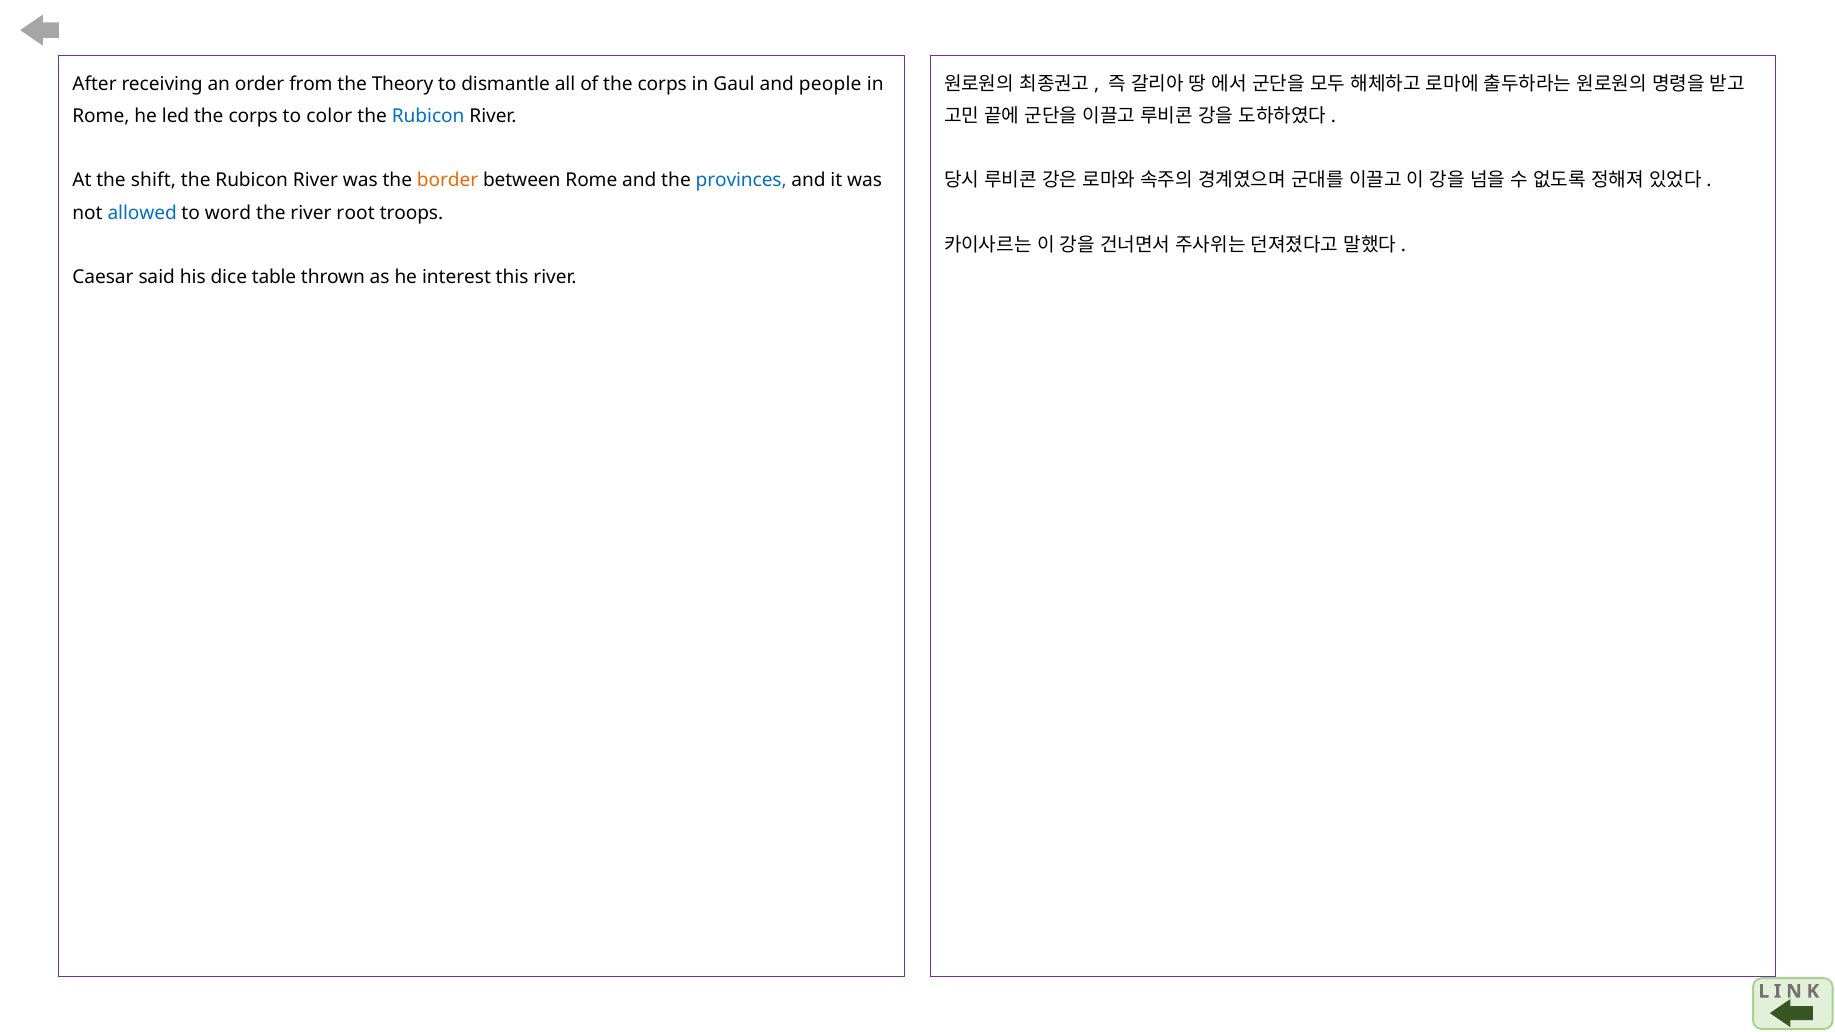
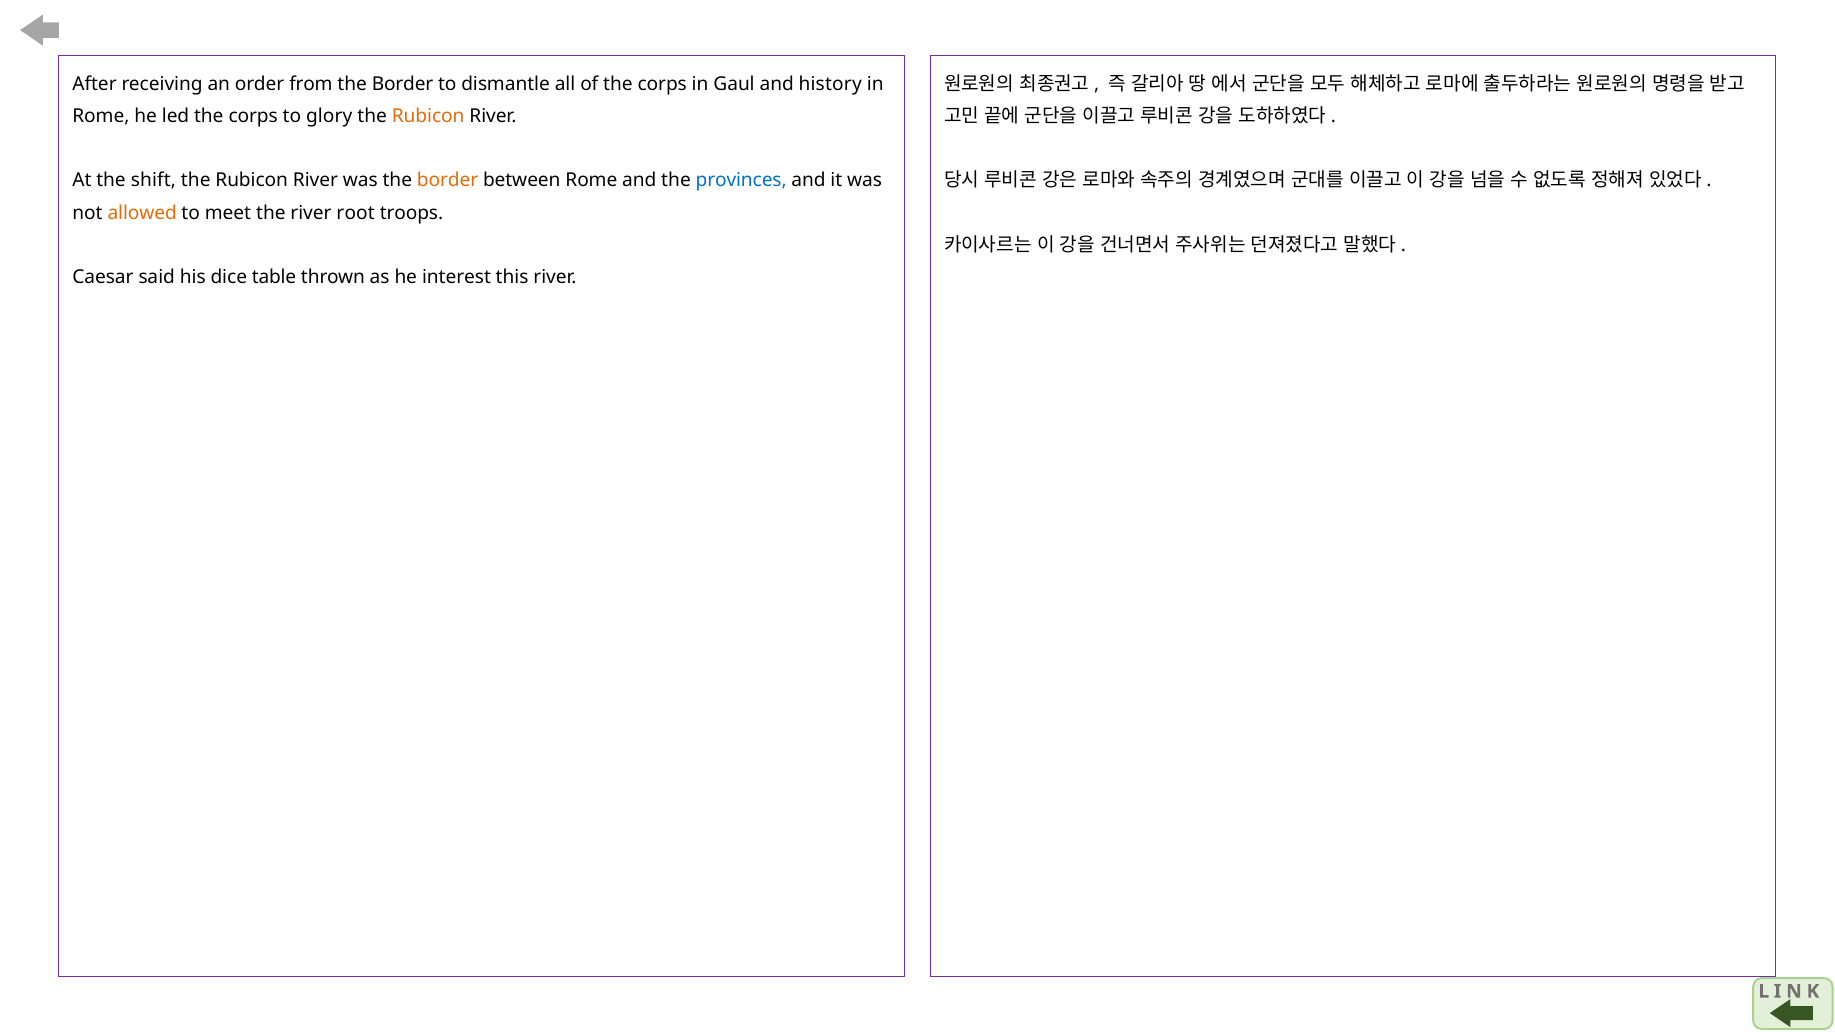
from the Theory: Theory -> Border
people: people -> history
color: color -> glory
Rubicon at (428, 116) colour: blue -> orange
allowed colour: blue -> orange
word: word -> meet
